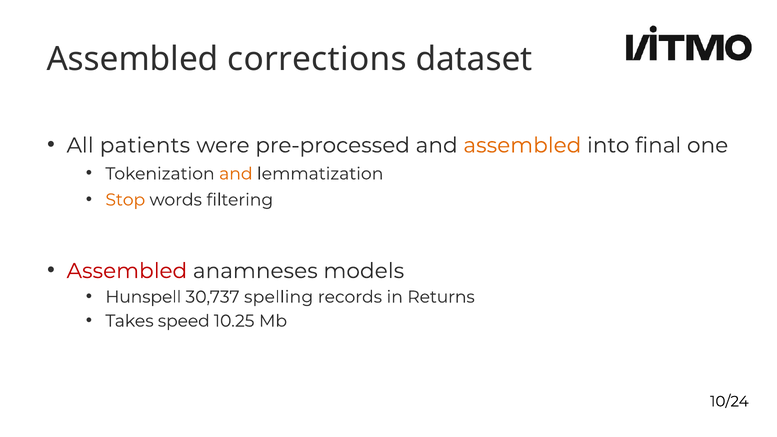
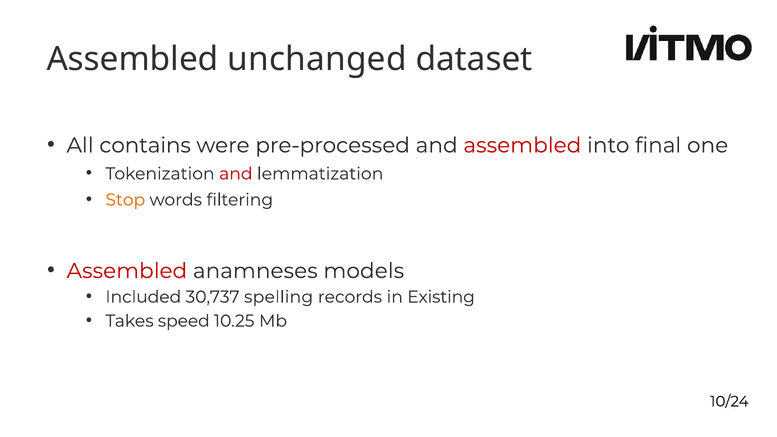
corrections: corrections -> unchanged
patients: patients -> contains
assembled at (522, 145) colour: orange -> red
and at (236, 174) colour: orange -> red
Hunspell: Hunspell -> Included
Returns: Returns -> Existing
